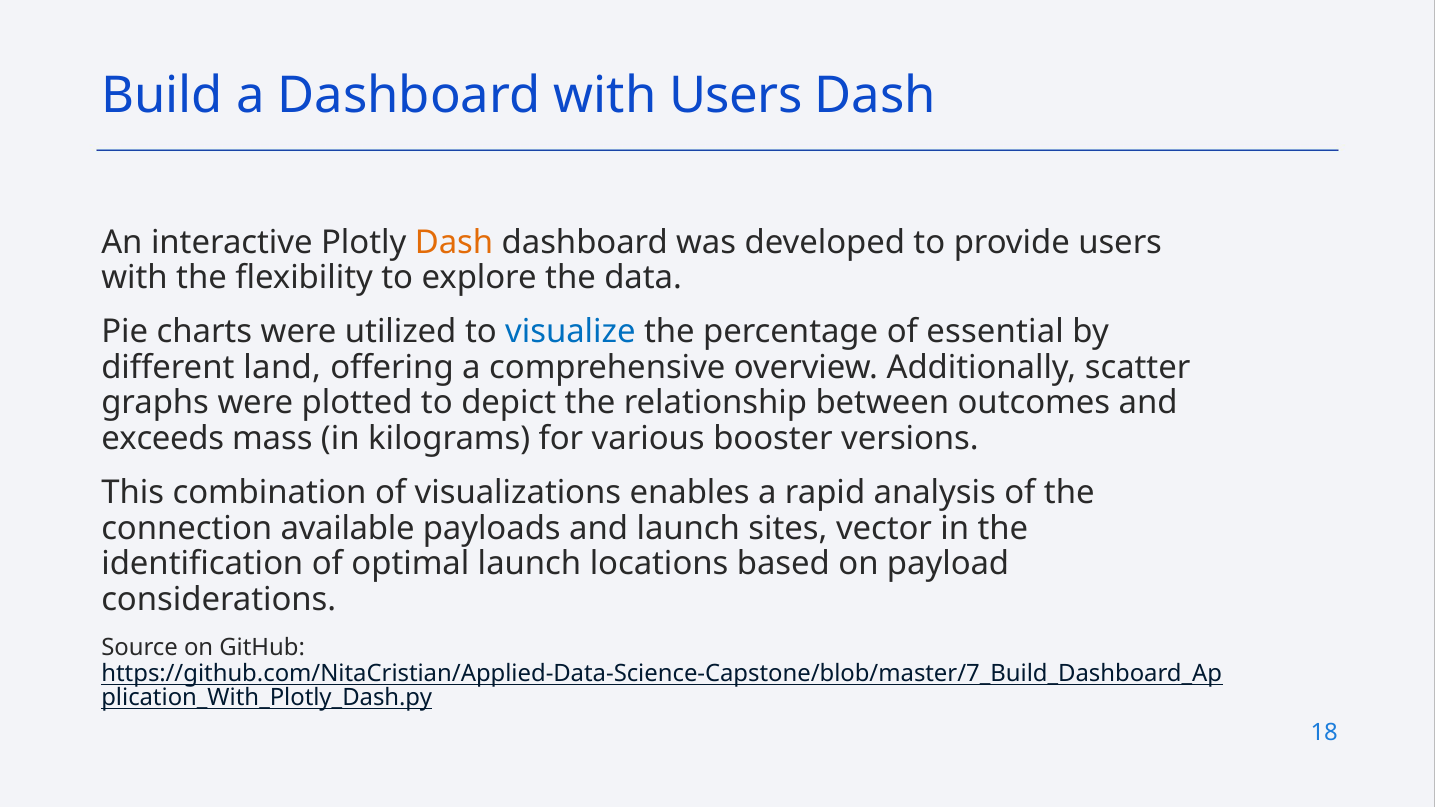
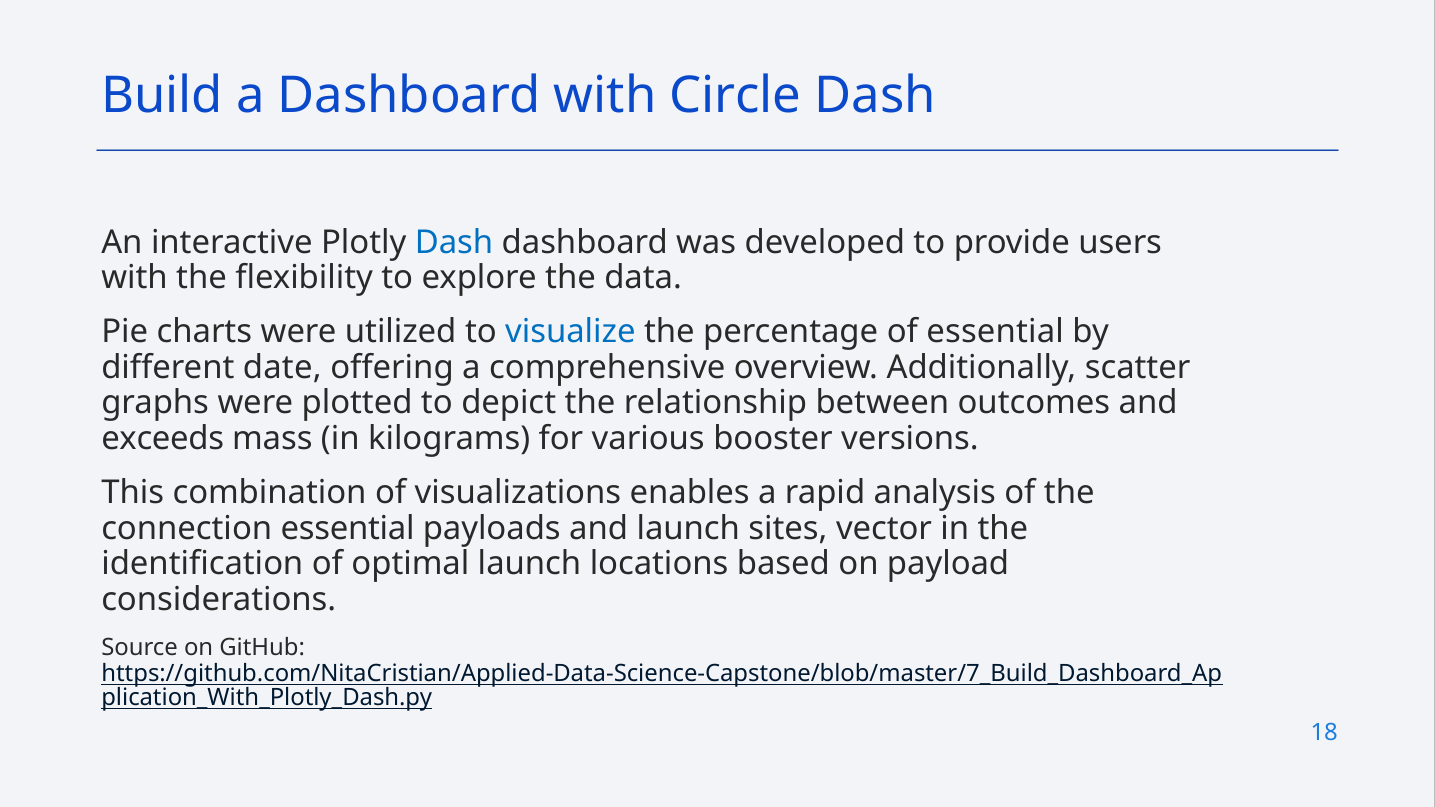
with Users: Users -> Circle
Dash at (454, 242) colour: orange -> blue
land: land -> date
connection available: available -> essential
